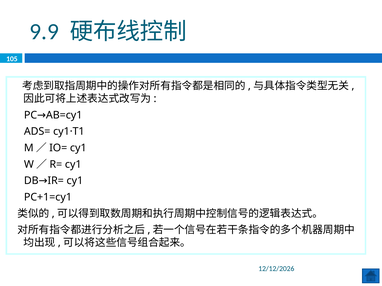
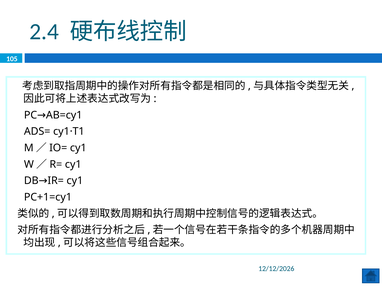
9.9: 9.9 -> 2.4
